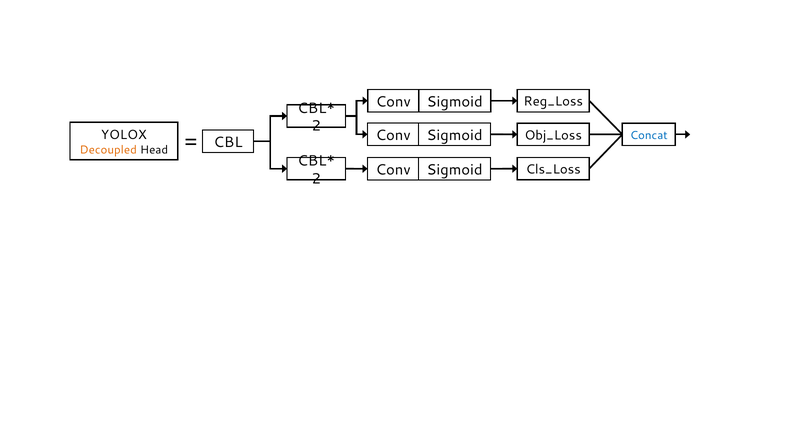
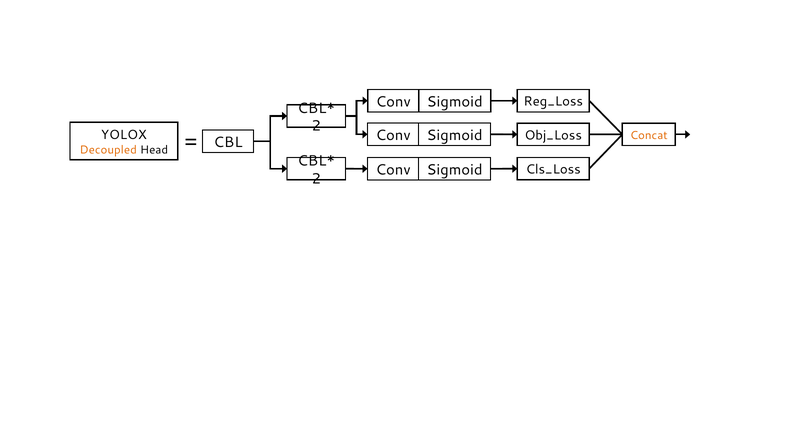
Concat colour: blue -> orange
